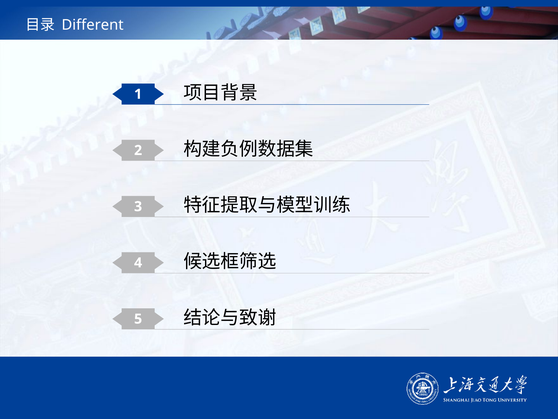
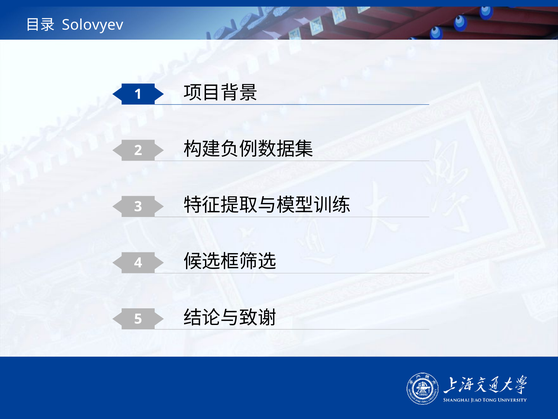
Different: Different -> Solovyev
